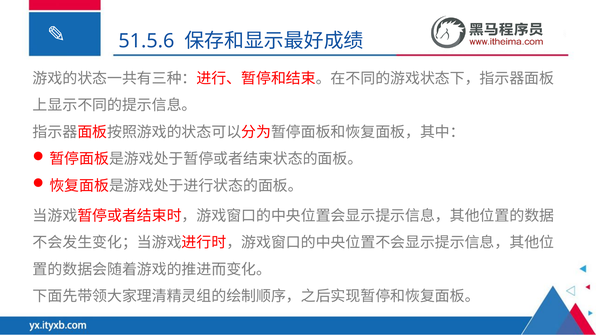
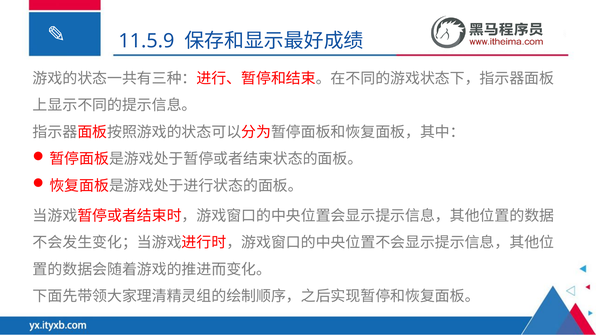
51.5.6: 51.5.6 -> 11.5.9
